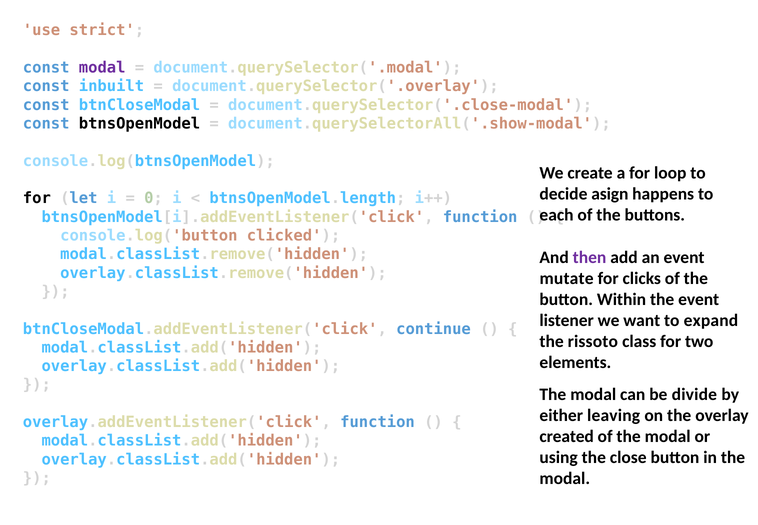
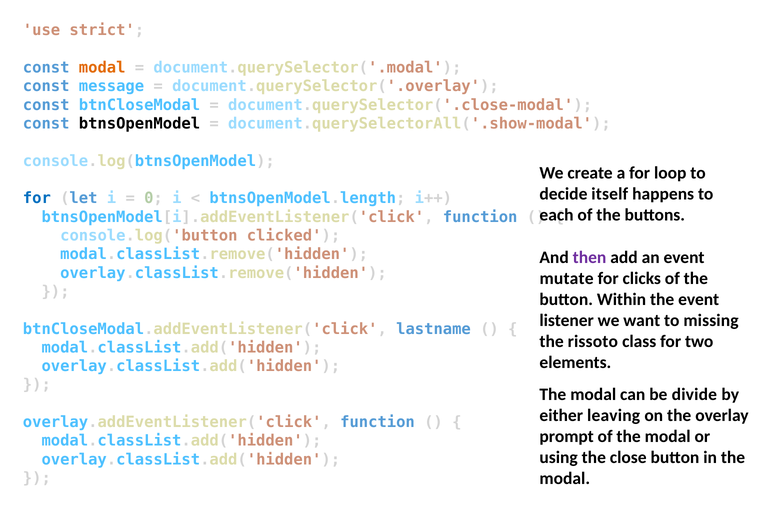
modal at (102, 68) colour: purple -> orange
inbuilt: inbuilt -> message
asign: asign -> itself
for at (37, 198) colour: black -> blue
expand: expand -> missing
continue: continue -> lastname
created: created -> prompt
